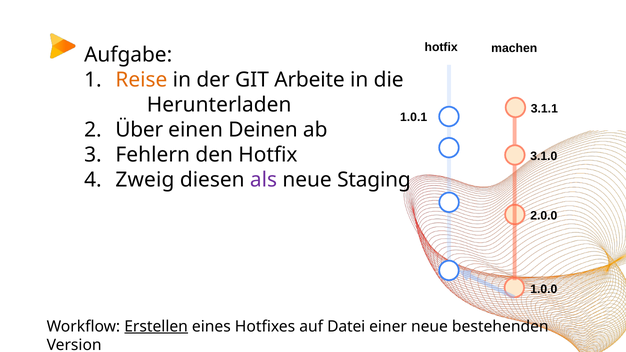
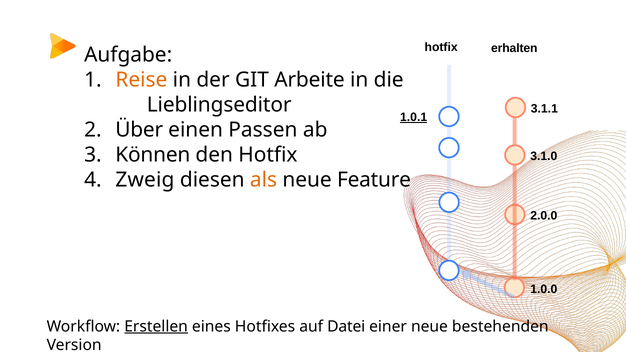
machen: machen -> erhalten
Herunterladen: Herunterladen -> Lieblingseditor
1.0.1 underline: none -> present
Deinen: Deinen -> Passen
Fehlern: Fehlern -> Können
als colour: purple -> orange
Staging: Staging -> Feature
